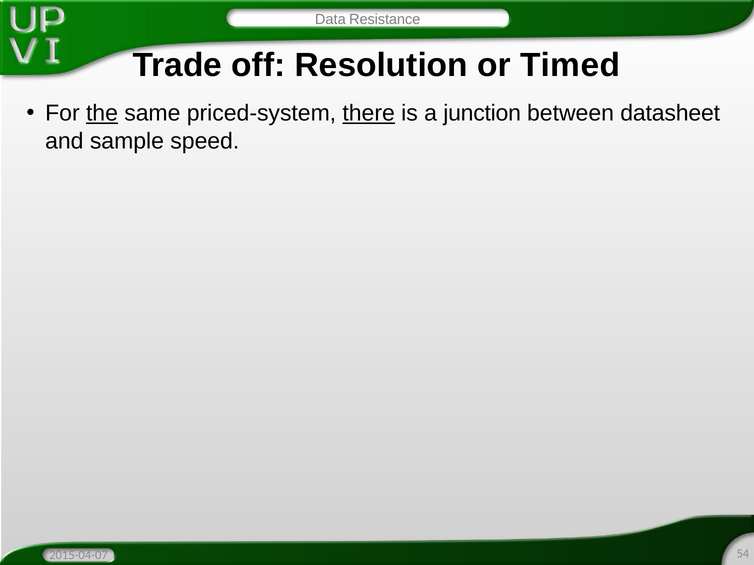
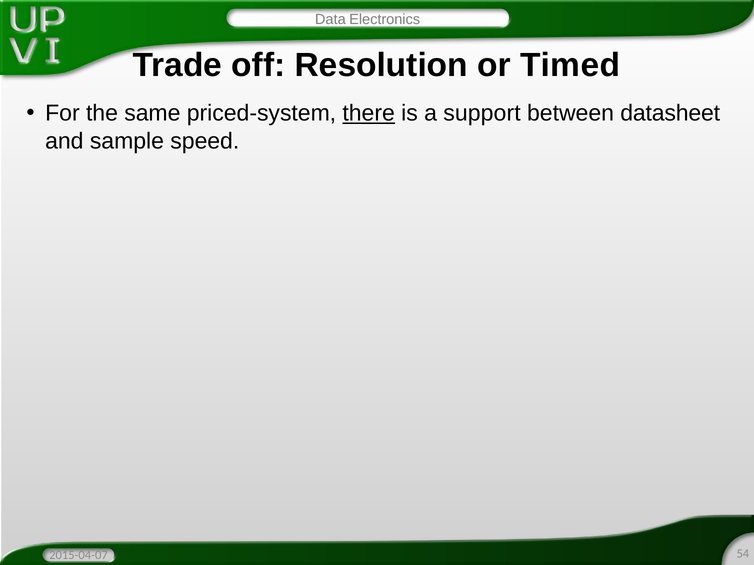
Resistance: Resistance -> Electronics
the underline: present -> none
junction: junction -> support
